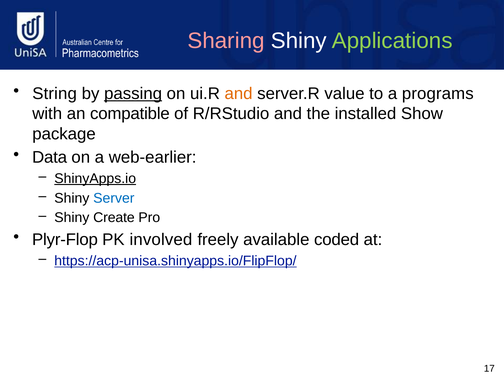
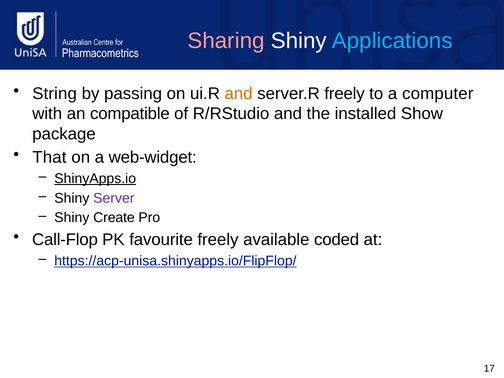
Applications colour: light green -> light blue
passing underline: present -> none
server.R value: value -> freely
programs: programs -> computer
Data: Data -> That
web-earlier: web-earlier -> web-widget
Server colour: blue -> purple
Plyr-Flop: Plyr-Flop -> Call-Flop
involved: involved -> favourite
